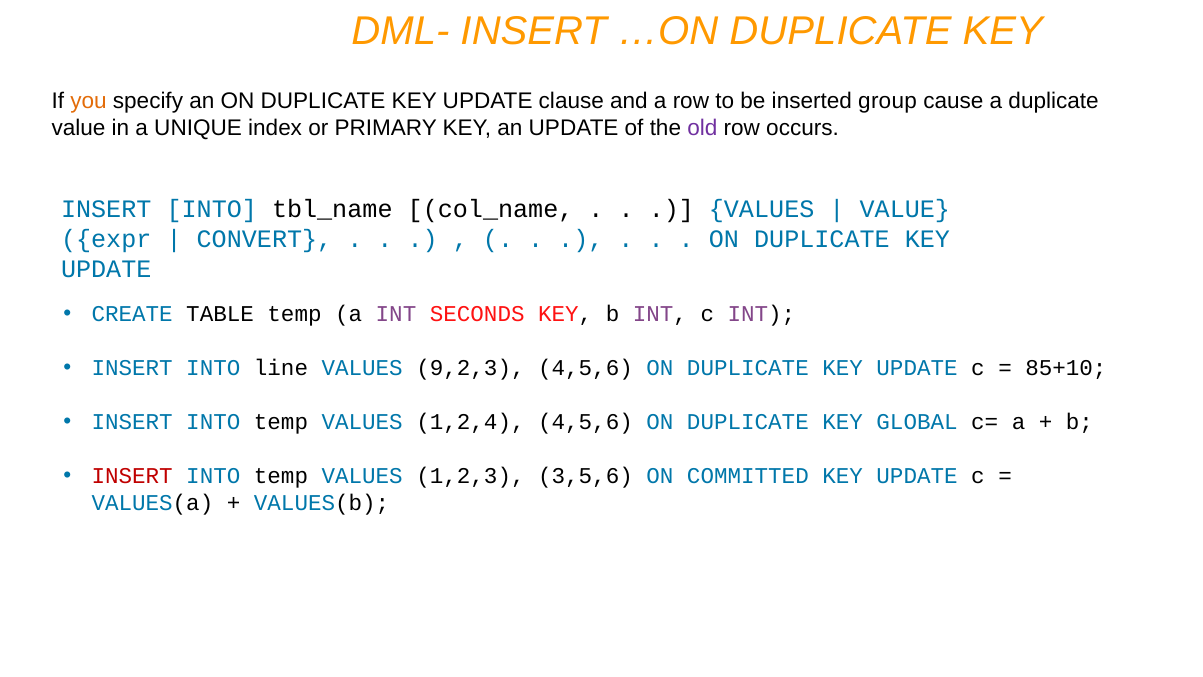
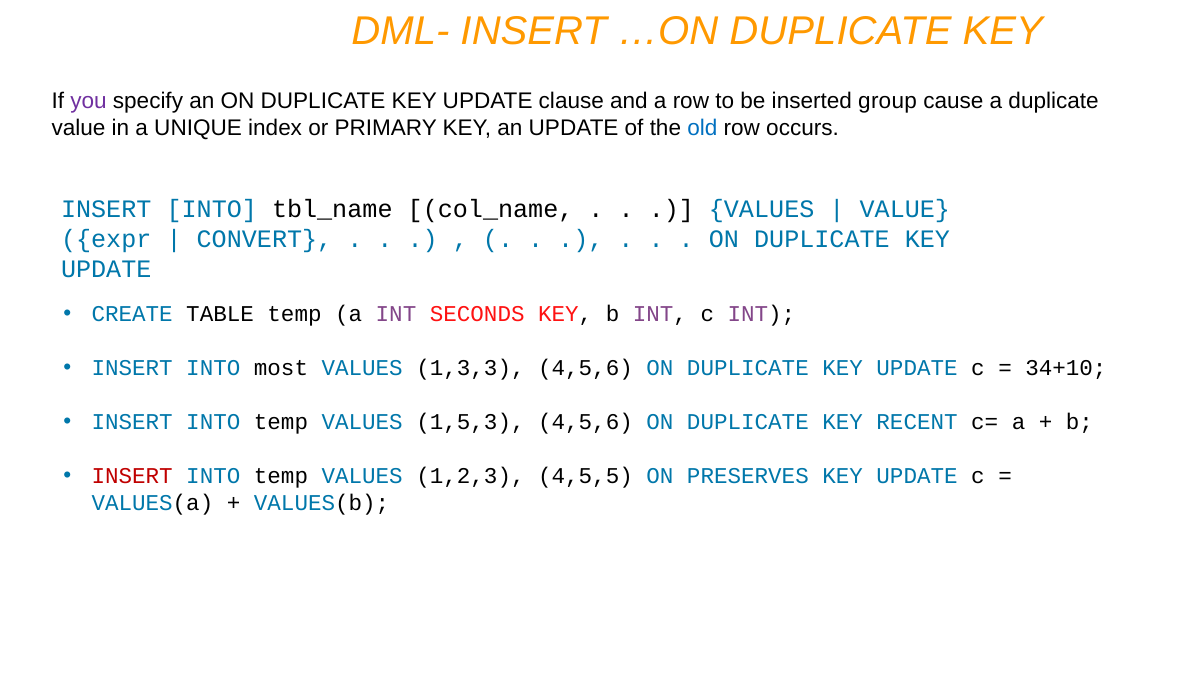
you colour: orange -> purple
old colour: purple -> blue
line: line -> most
9,2,3: 9,2,3 -> 1,3,3
85+10: 85+10 -> 34+10
1,2,4: 1,2,4 -> 1,5,3
GLOBAL: GLOBAL -> RECENT
3,5,6: 3,5,6 -> 4,5,5
COMMITTED: COMMITTED -> PRESERVES
